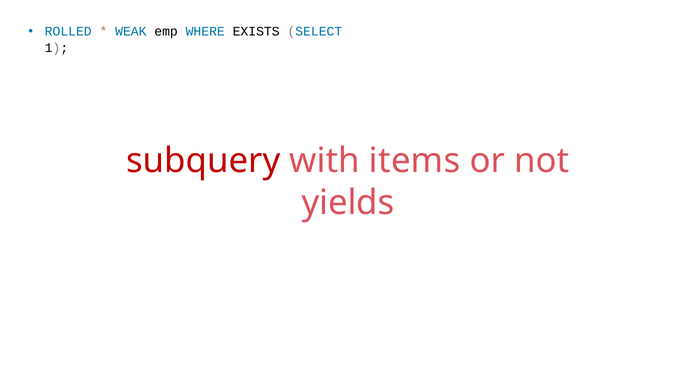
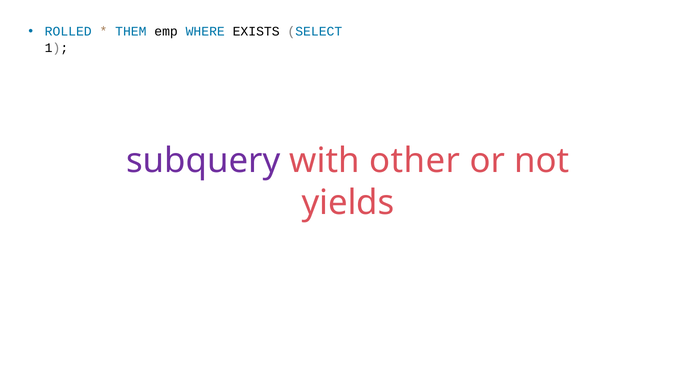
WEAK: WEAK -> THEM
subquery colour: red -> purple
items: items -> other
